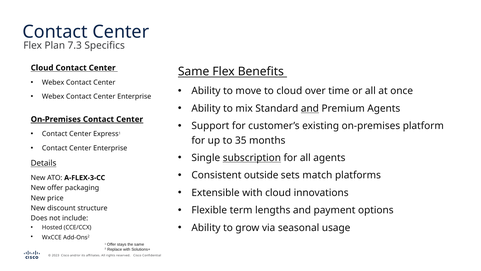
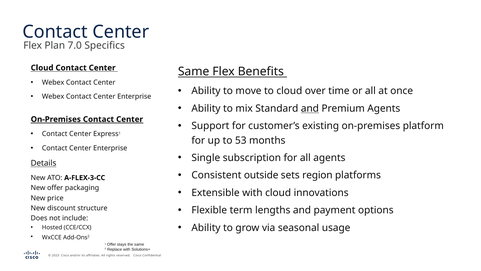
7.3: 7.3 -> 7.0
35: 35 -> 53
subscription underline: present -> none
match: match -> region
